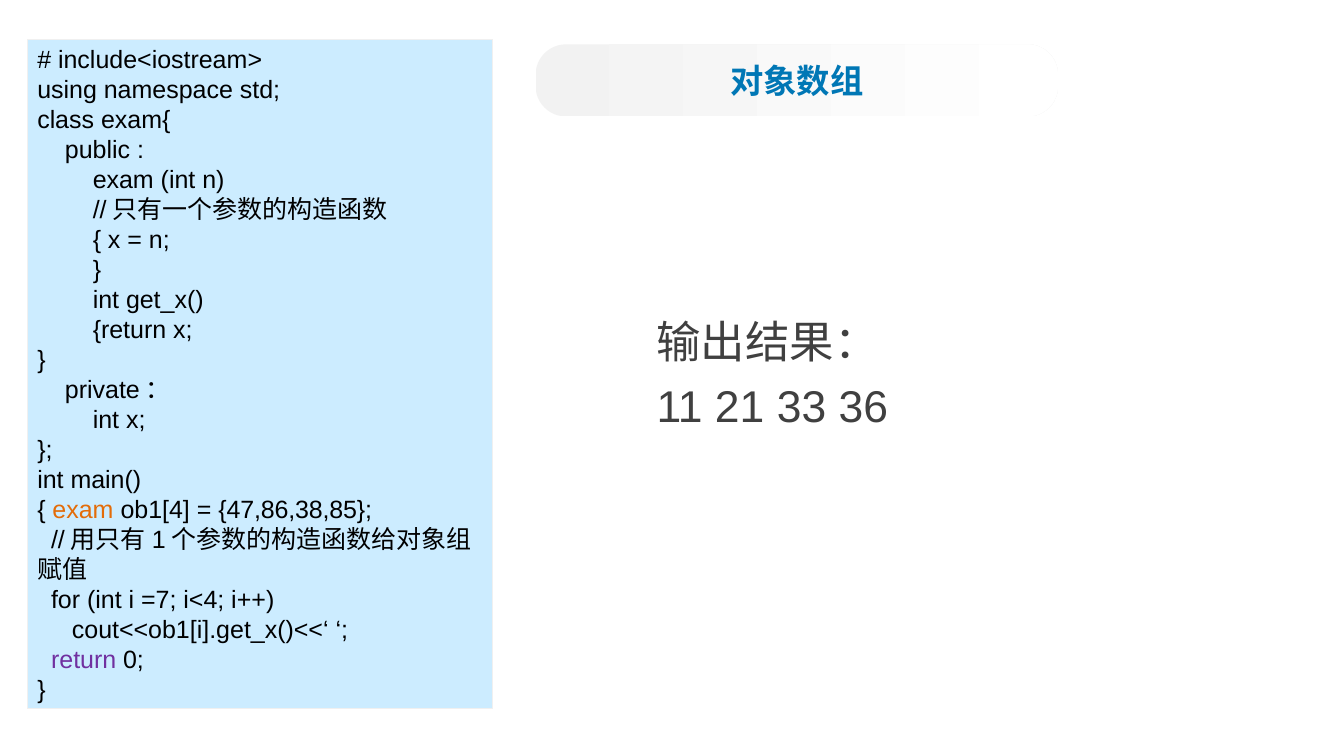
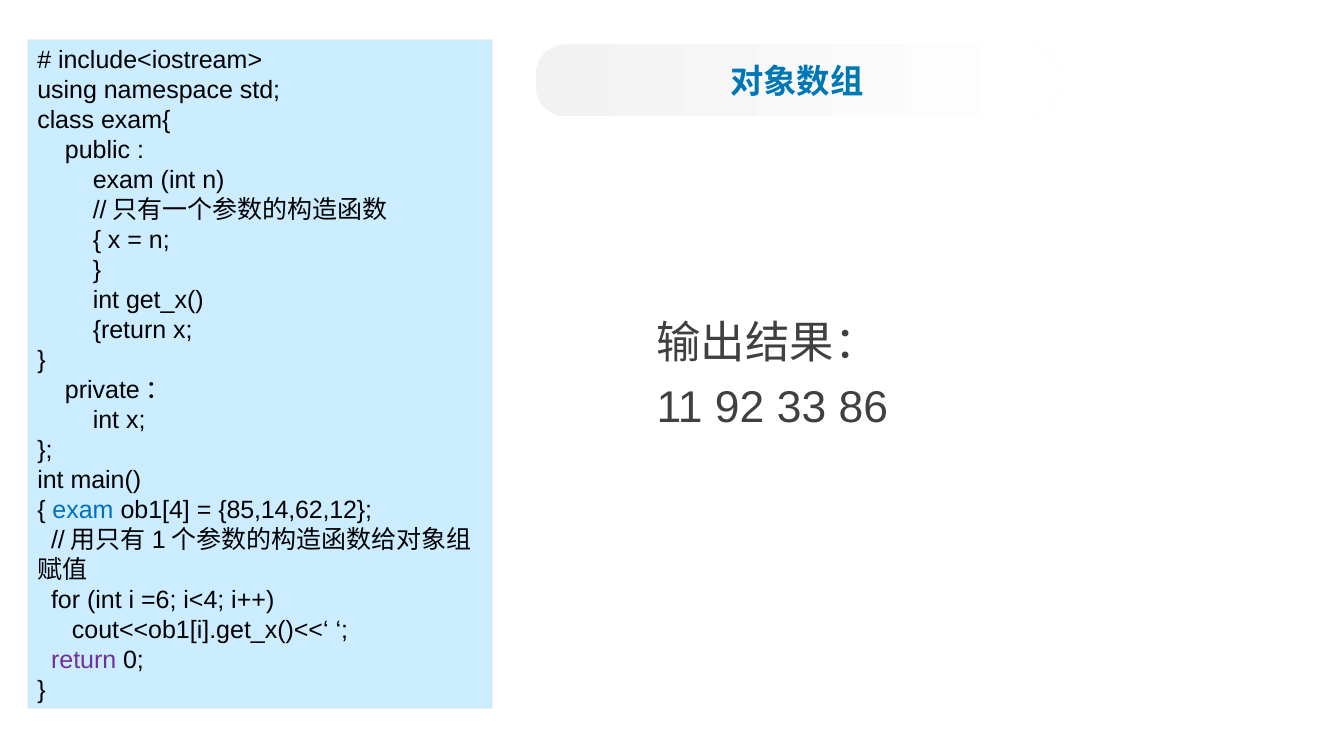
21: 21 -> 92
36: 36 -> 86
exam at (83, 511) colour: orange -> blue
47,86,38,85: 47,86,38,85 -> 85,14,62,12
=7: =7 -> =6
